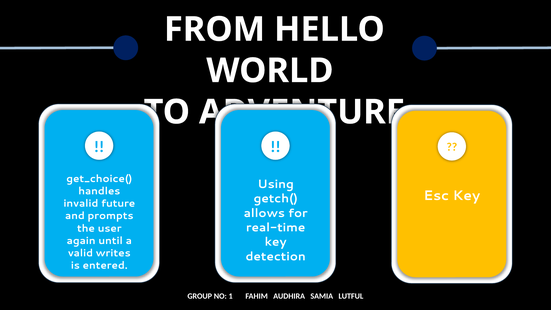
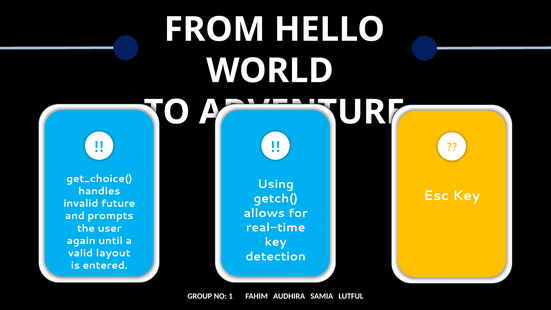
writes: writes -> layout
